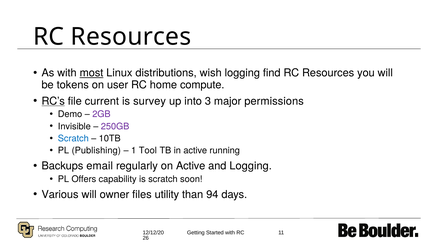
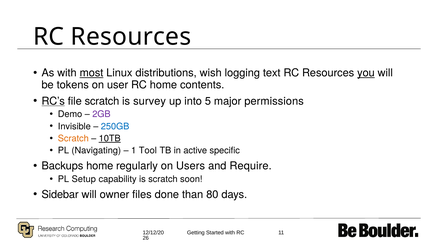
find: find -> text
you underline: none -> present
compute: compute -> contents
file current: current -> scratch
3: 3 -> 5
250GB colour: purple -> blue
Scratch at (73, 138) colour: blue -> orange
10TB underline: none -> present
Publishing: Publishing -> Navigating
running: running -> specific
Backups email: email -> home
on Active: Active -> Users
and Logging: Logging -> Require
Offers: Offers -> Setup
Various: Various -> Sidebar
utility: utility -> done
94: 94 -> 80
